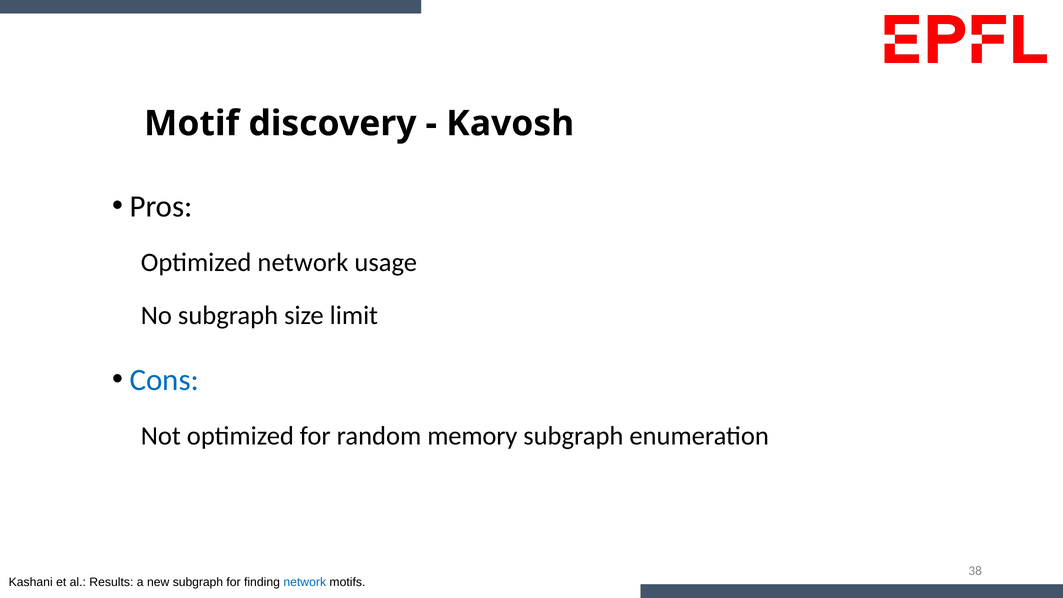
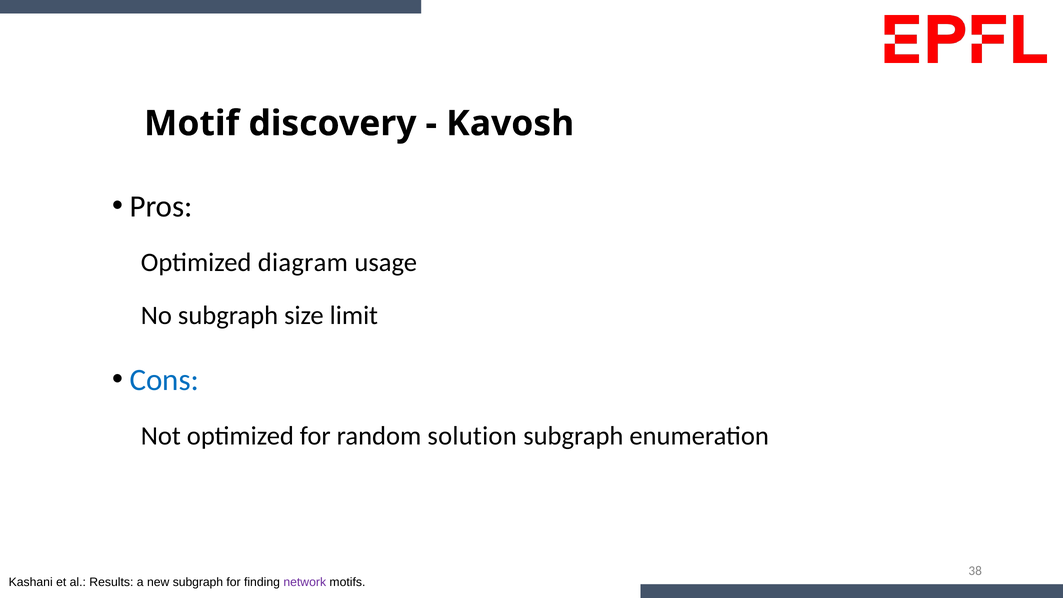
Optimized network: network -> diagram
memory: memory -> solution
network at (305, 582) colour: blue -> purple
